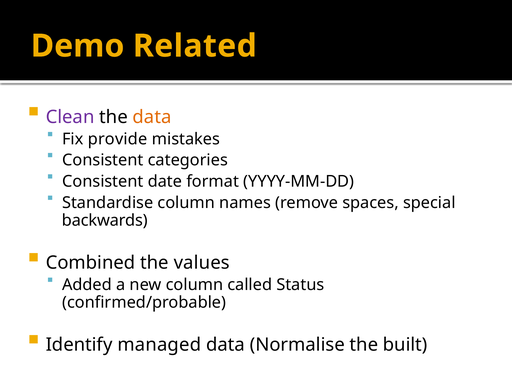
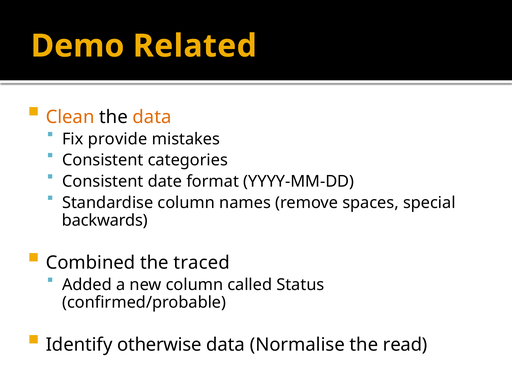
Clean colour: purple -> orange
values: values -> traced
managed: managed -> otherwise
built: built -> read
